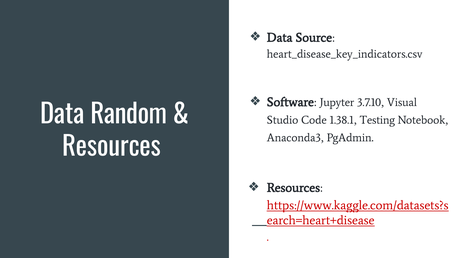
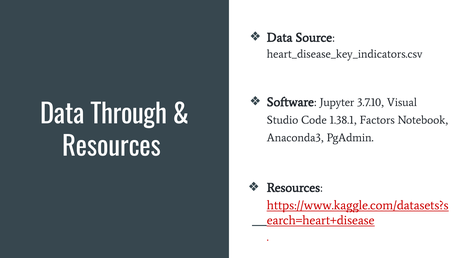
Random: Random -> Through
Testing: Testing -> Factors
